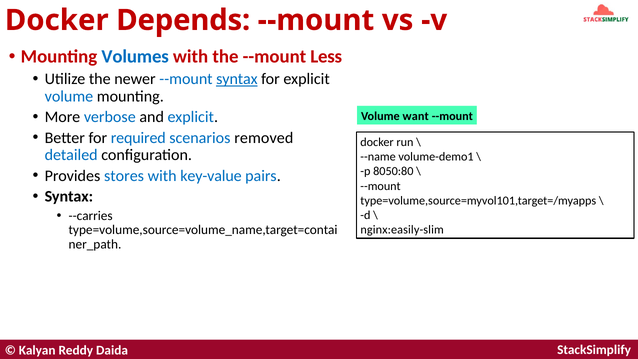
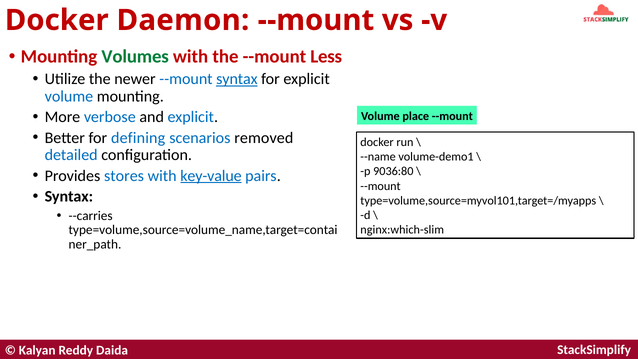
Depends: Depends -> Daemon
Volumes colour: blue -> green
want: want -> place
required: required -> defining
8050:80: 8050:80 -> 9036:80
key-value underline: none -> present
nginx:easily-slim: nginx:easily-slim -> nginx:which-slim
